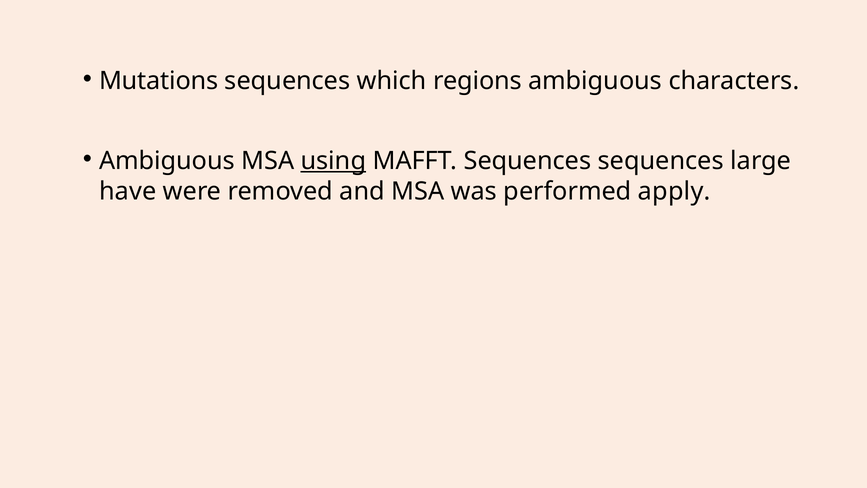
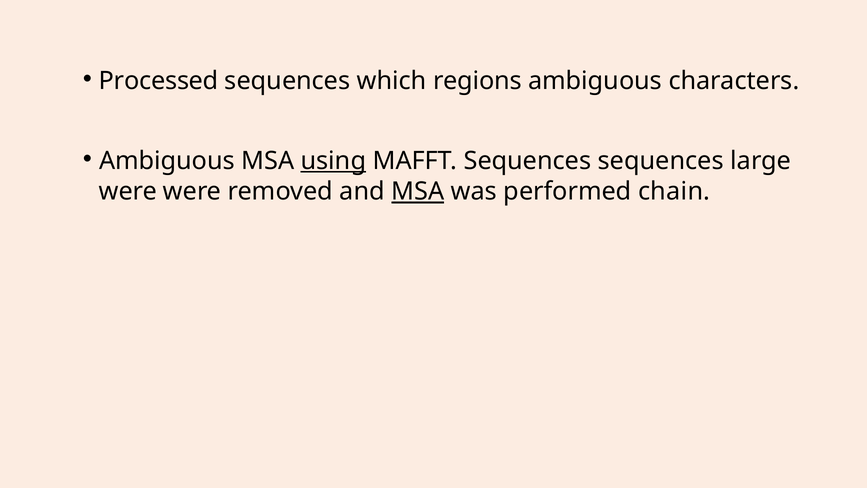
Mutations: Mutations -> Processed
have at (128, 191): have -> were
MSA at (418, 191) underline: none -> present
apply: apply -> chain
